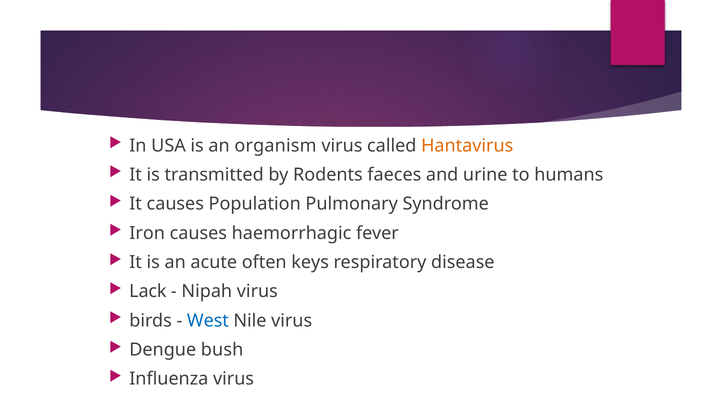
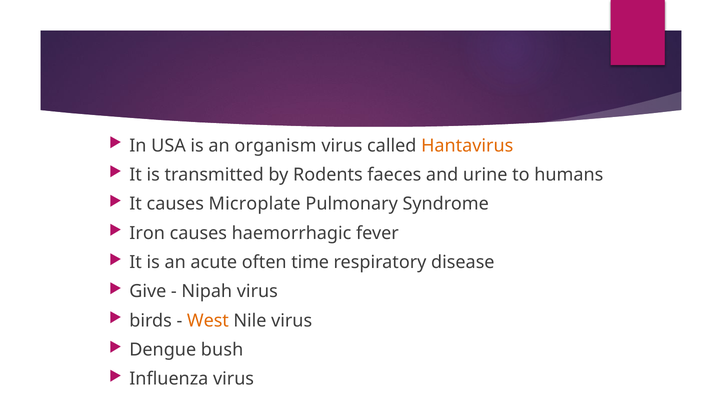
Population: Population -> Microplate
keys: keys -> time
Lack: Lack -> Give
West colour: blue -> orange
